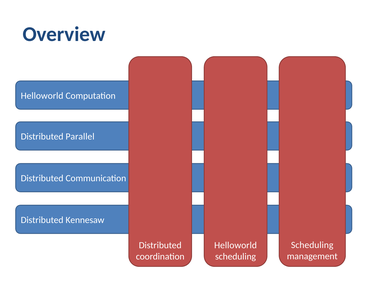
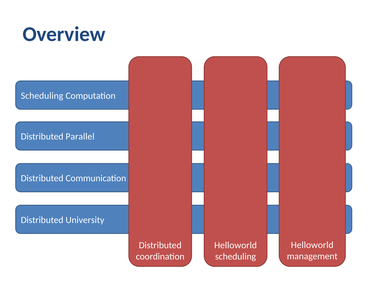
Helloworld at (42, 96): Helloworld -> Scheduling
Kennesaw: Kennesaw -> University
Scheduling at (312, 245): Scheduling -> Helloworld
